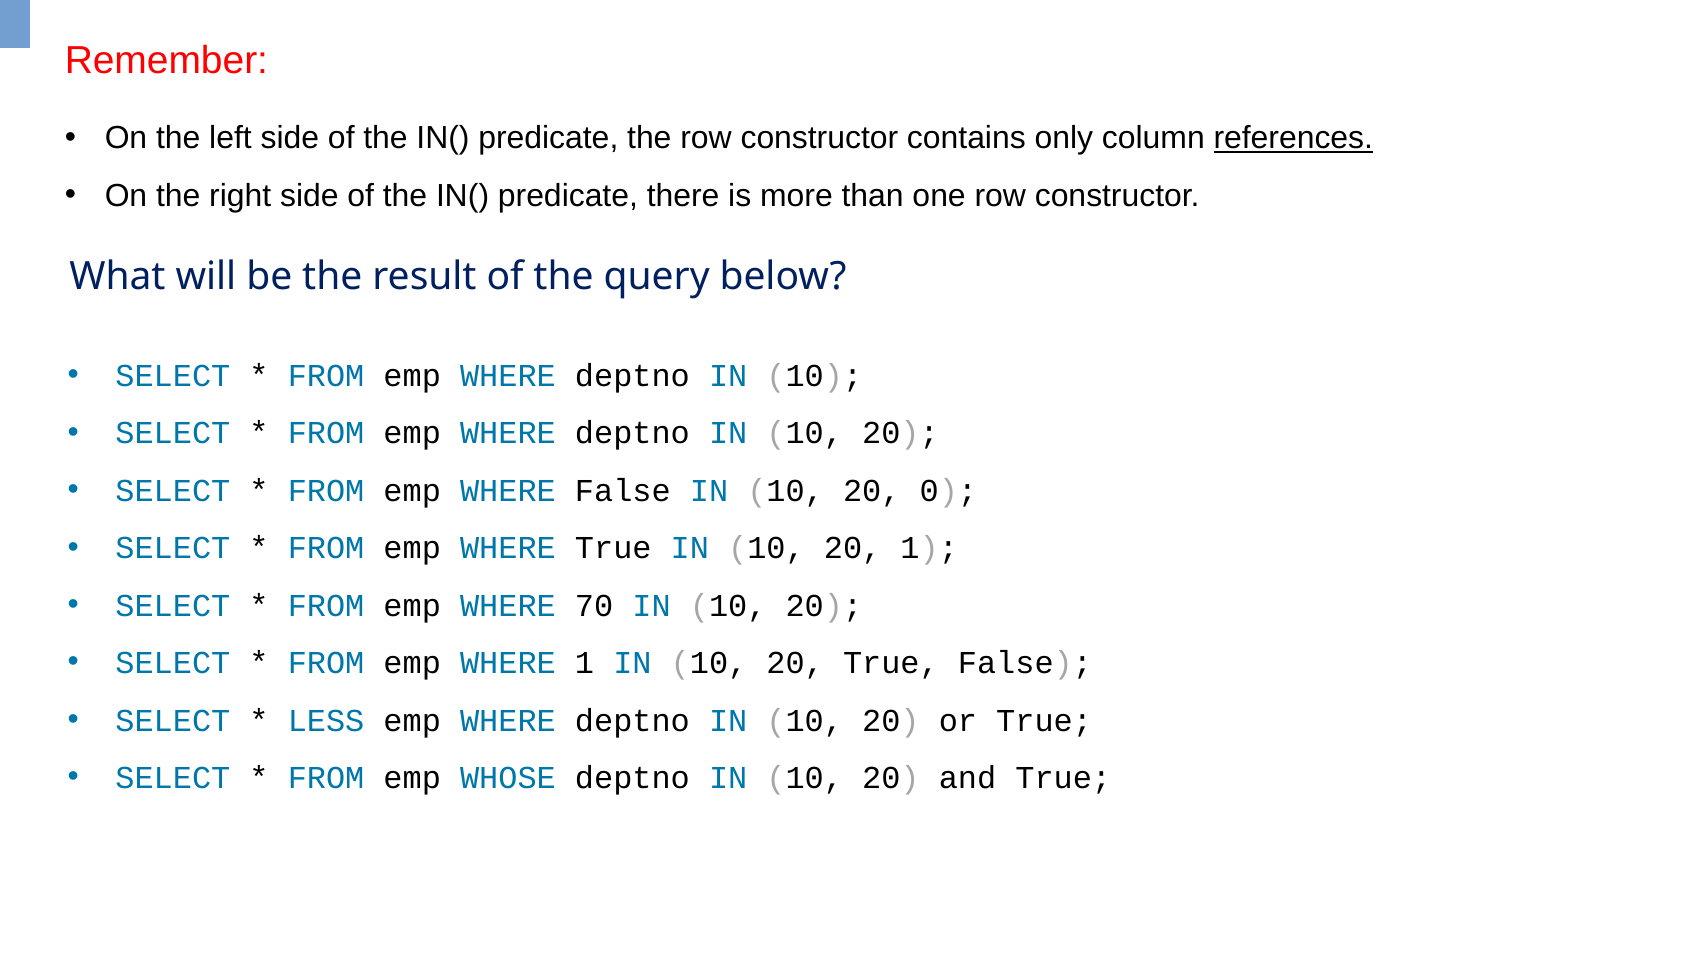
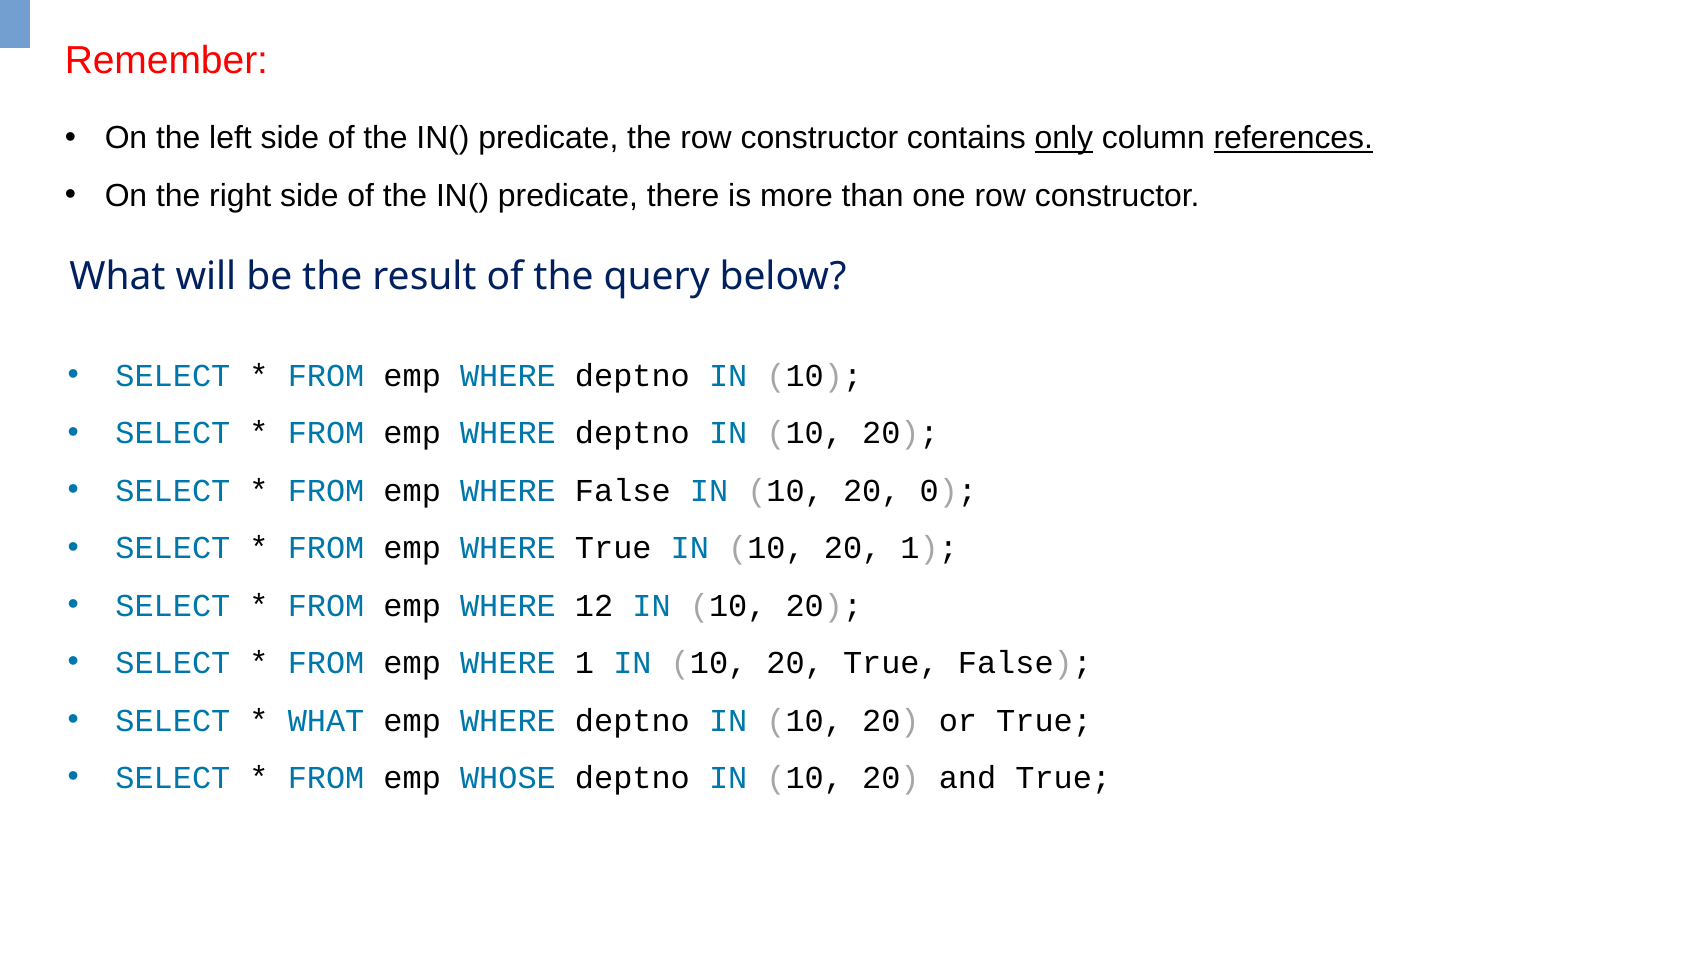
only underline: none -> present
70: 70 -> 12
LESS at (326, 721): LESS -> WHAT
